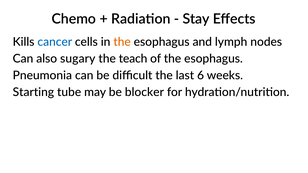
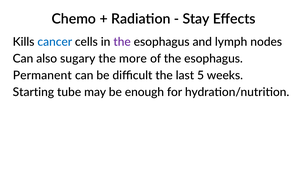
the at (122, 42) colour: orange -> purple
teach: teach -> more
Pneumonia: Pneumonia -> Permanent
6: 6 -> 5
blocker: blocker -> enough
